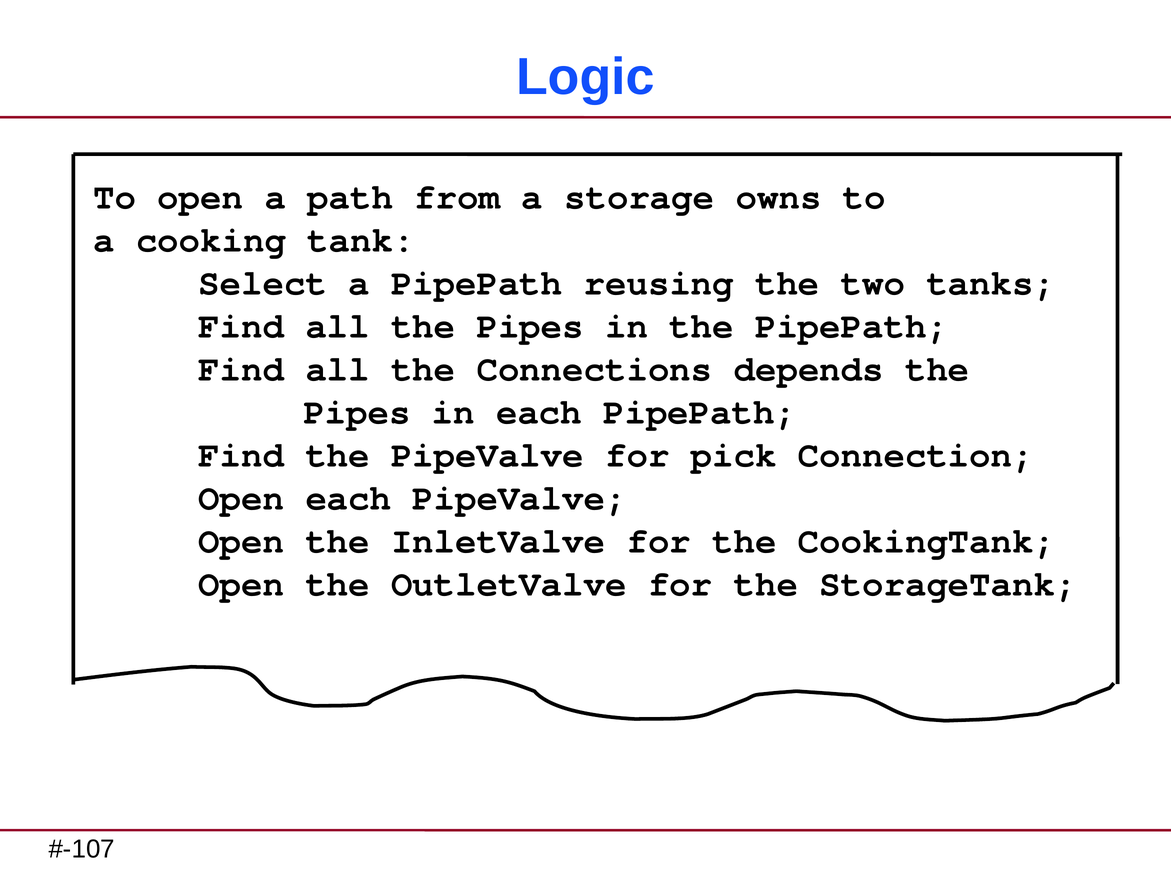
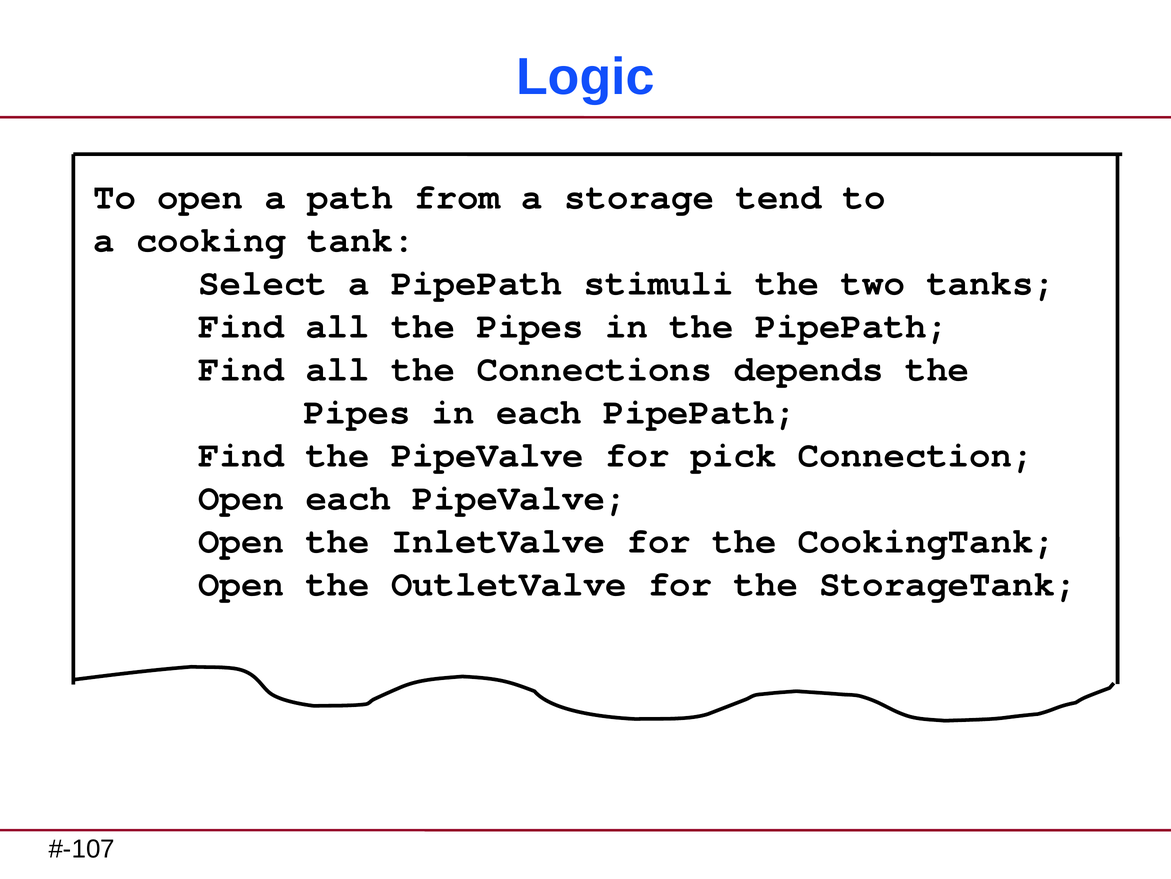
owns: owns -> tend
reusing: reusing -> stimuli
